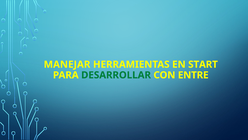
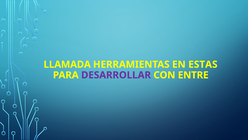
MANEJAR: MANEJAR -> LLAMADA
START: START -> ESTAS
DESARROLLAR colour: green -> purple
